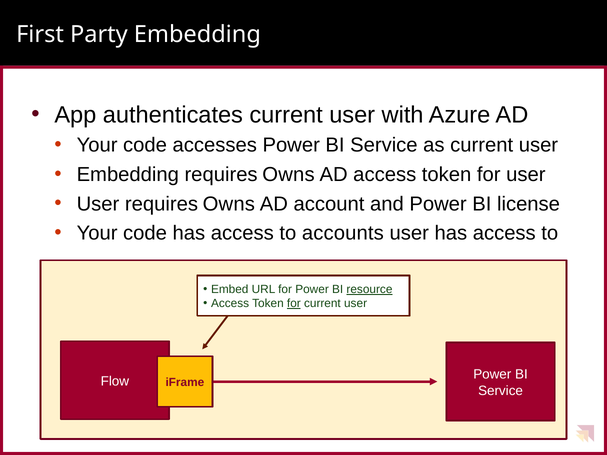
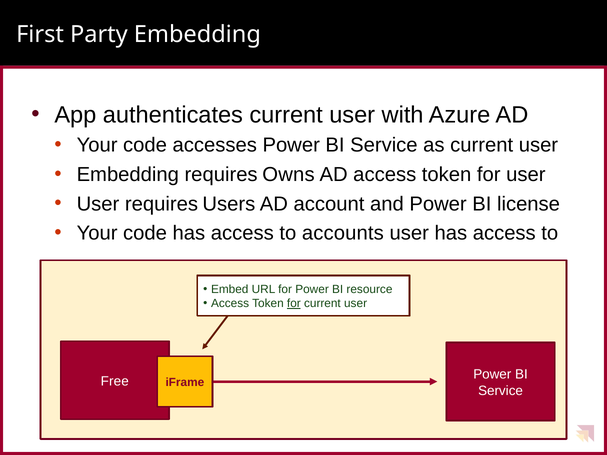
User requires Owns: Owns -> Users
resource underline: present -> none
Flow: Flow -> Free
